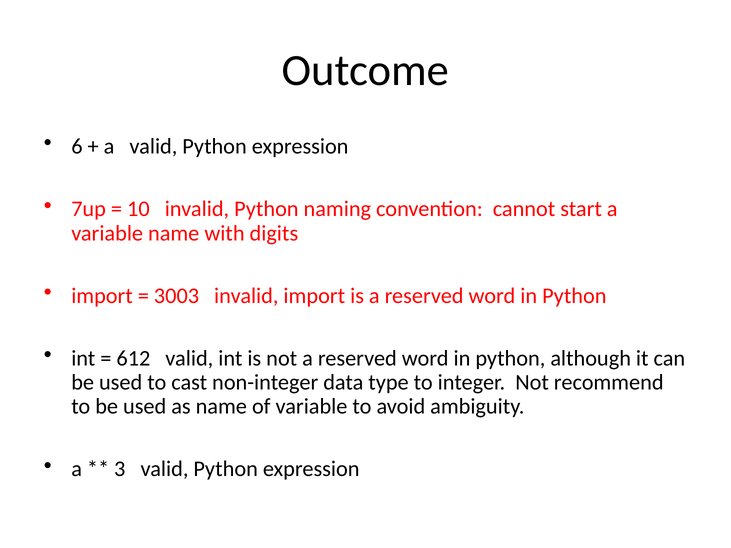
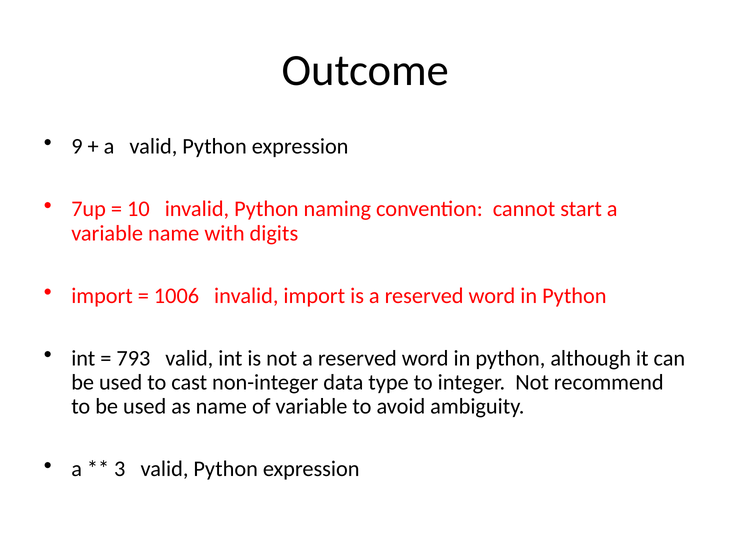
6: 6 -> 9
3003: 3003 -> 1006
612: 612 -> 793
